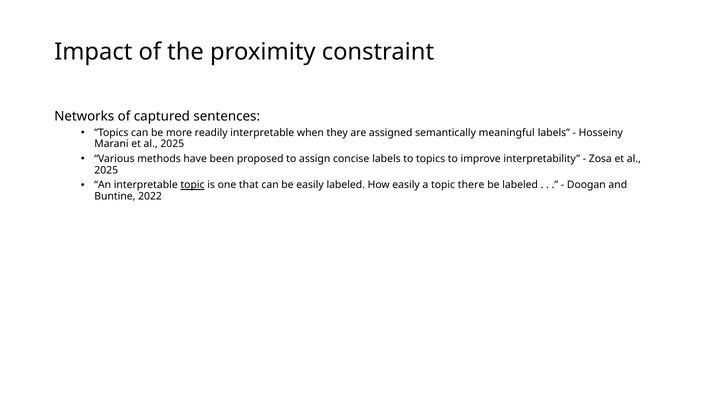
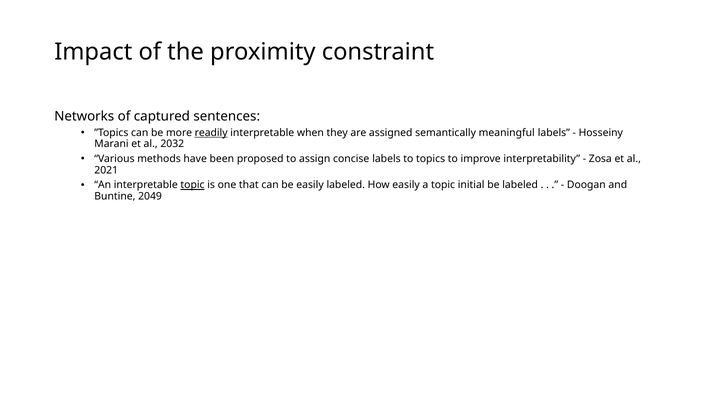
readily underline: none -> present
Marani et al 2025: 2025 -> 2032
2025 at (106, 170): 2025 -> 2021
there: there -> initial
2022: 2022 -> 2049
